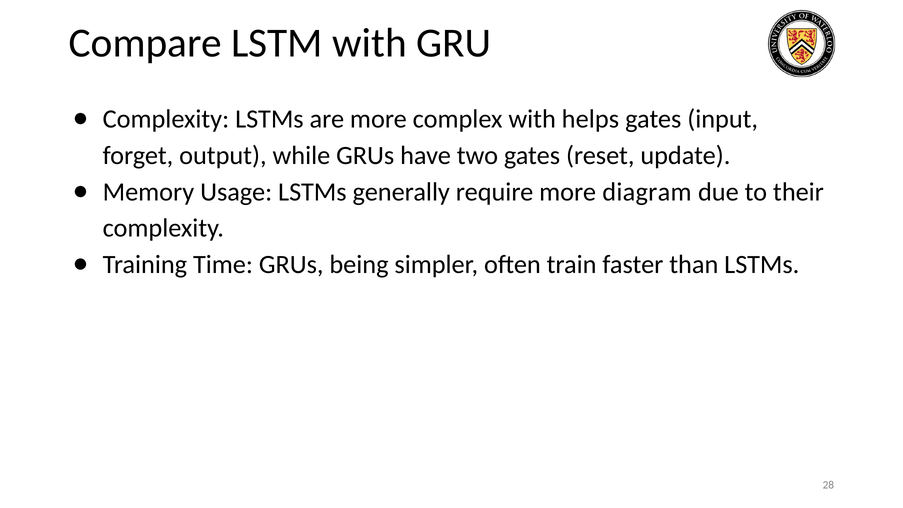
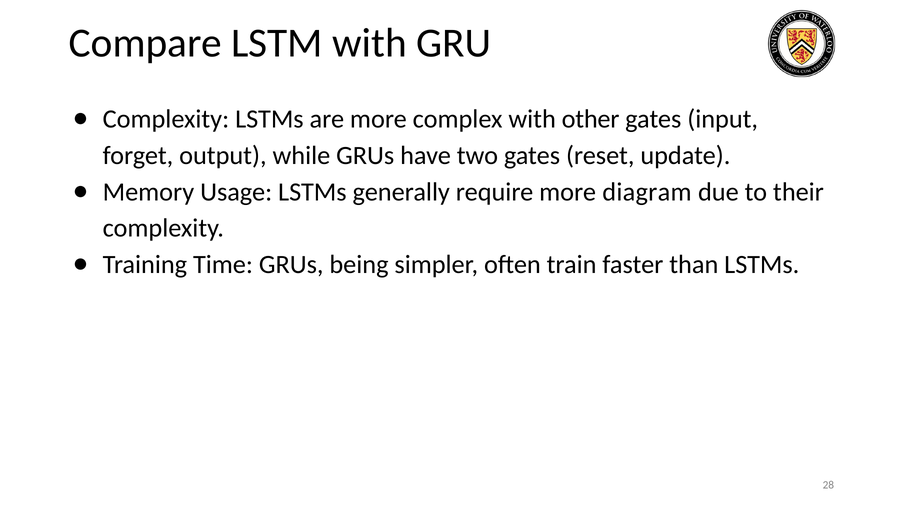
helps: helps -> other
